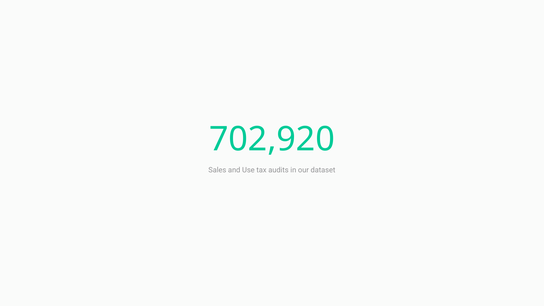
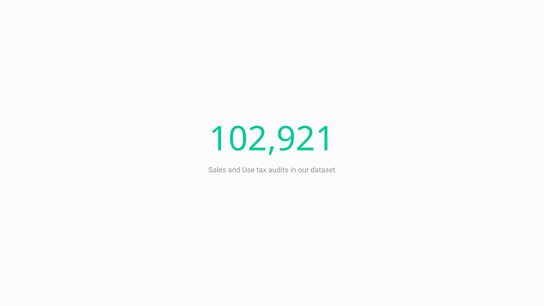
702,920: 702,920 -> 102,921
